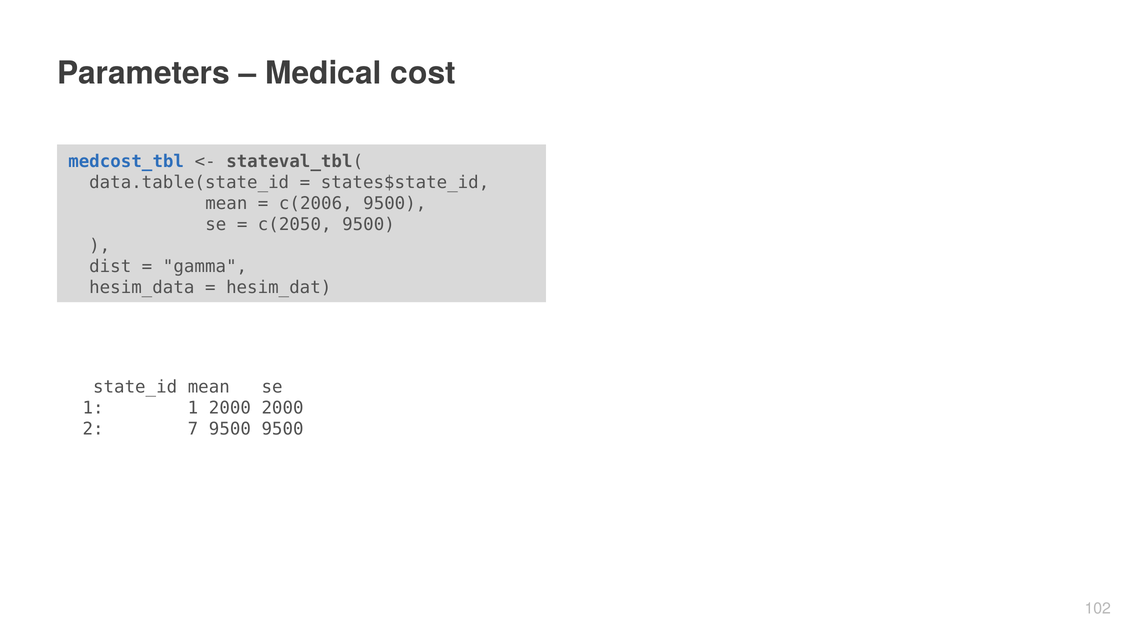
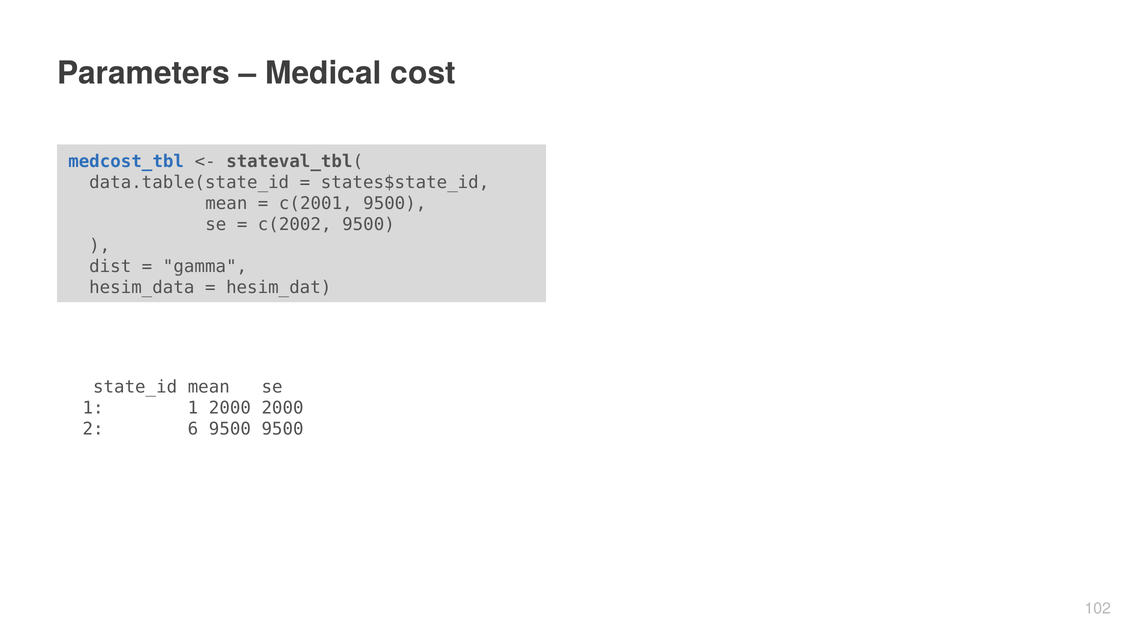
c(2006: c(2006 -> c(2001
c(2050: c(2050 -> c(2002
7: 7 -> 6
